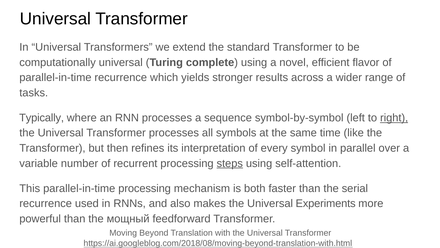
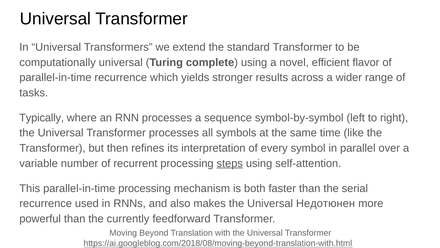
right underline: present -> none
Experiments: Experiments -> Недотюнен
мощный: мощный -> currently
